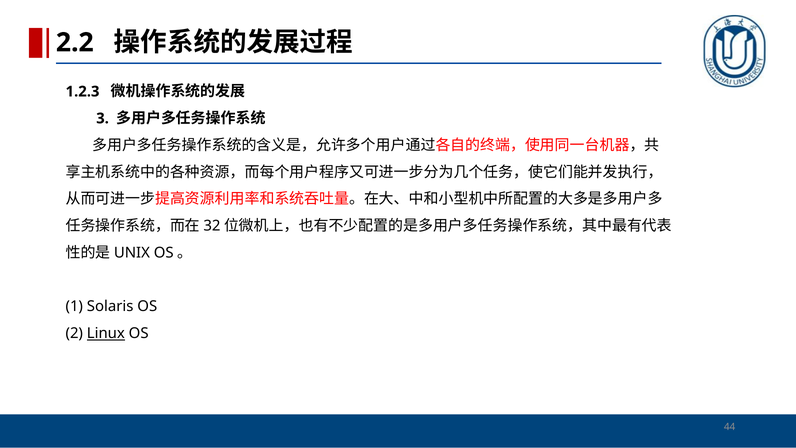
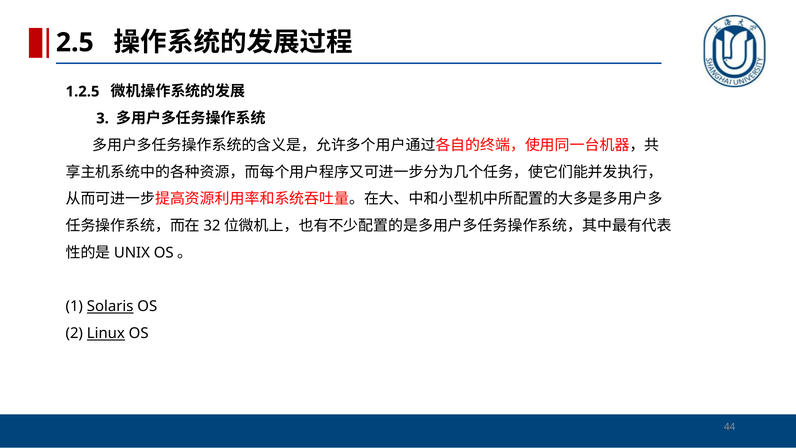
2.2: 2.2 -> 2.5
1.2.3: 1.2.3 -> 1.2.5
Solaris underline: none -> present
